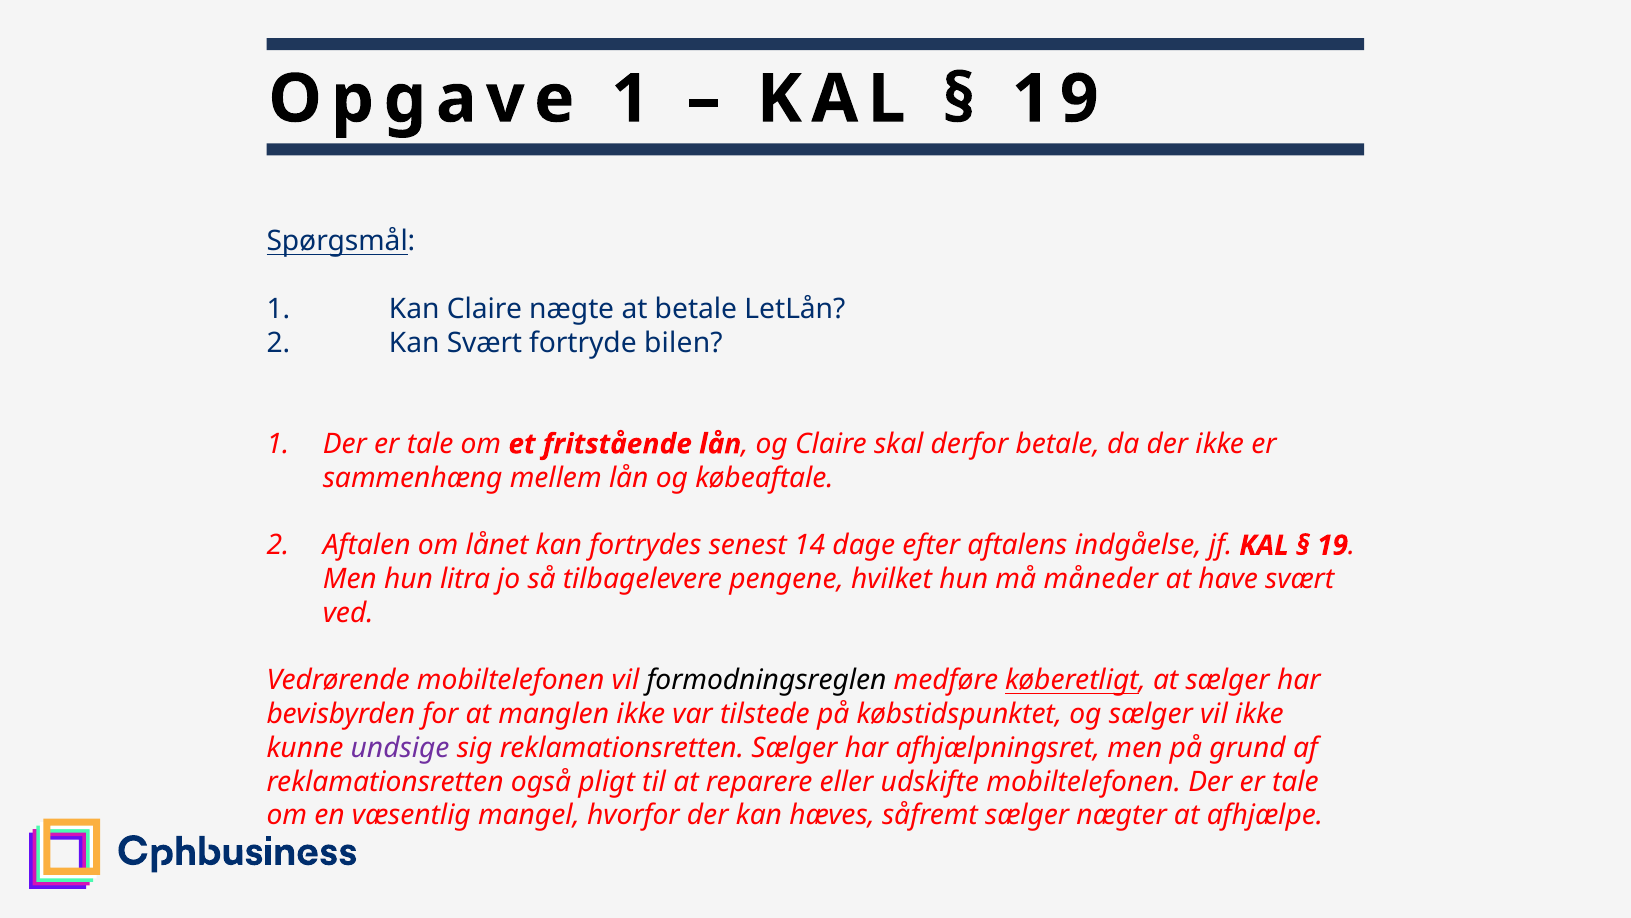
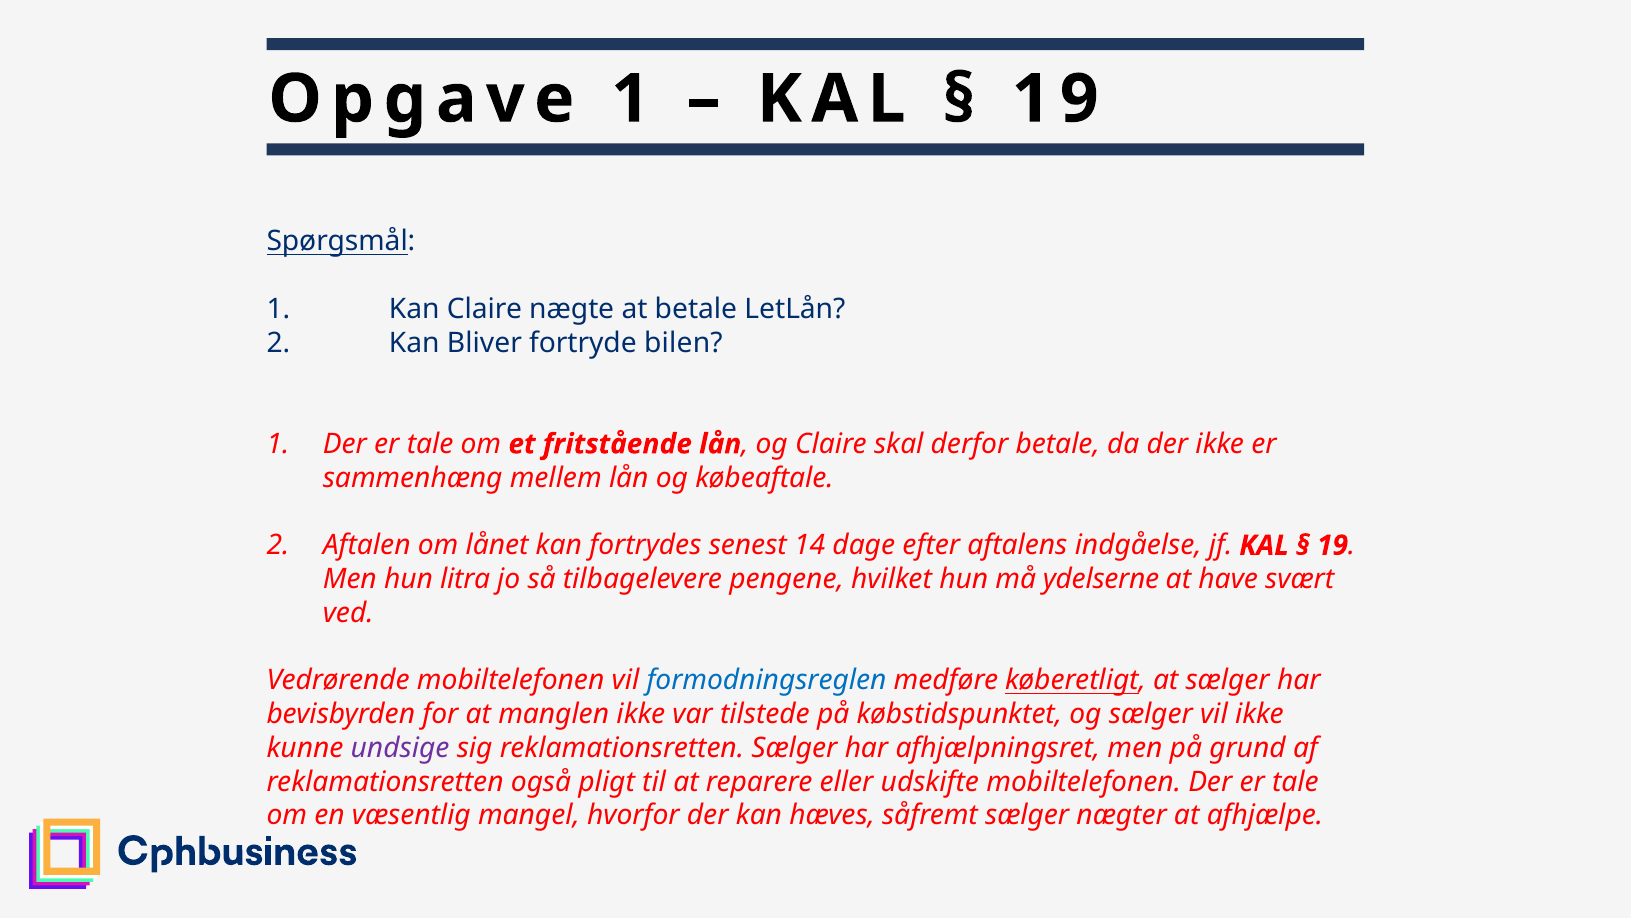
Kan Svært: Svært -> Bliver
måneder: måneder -> ydelserne
formodningsreglen colour: black -> blue
